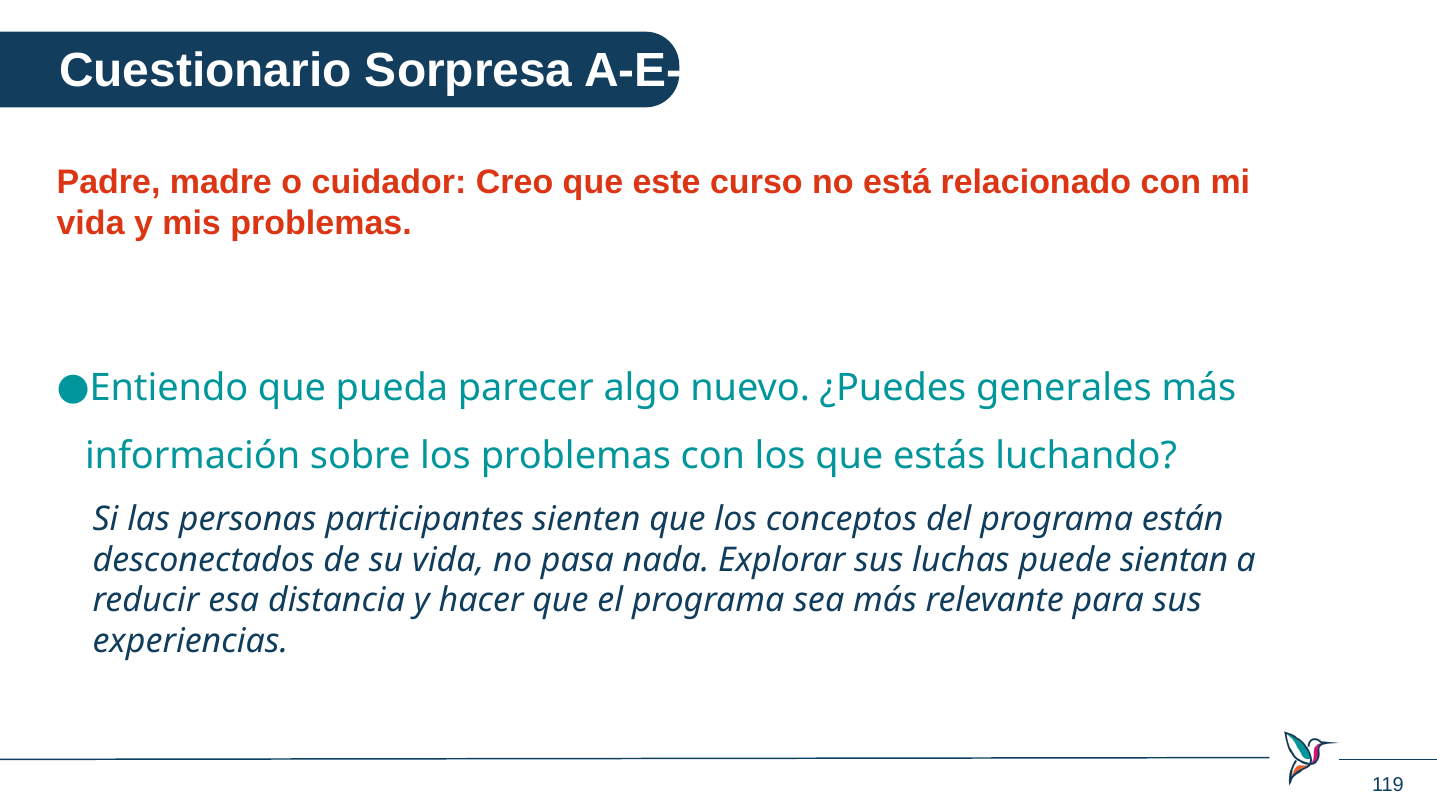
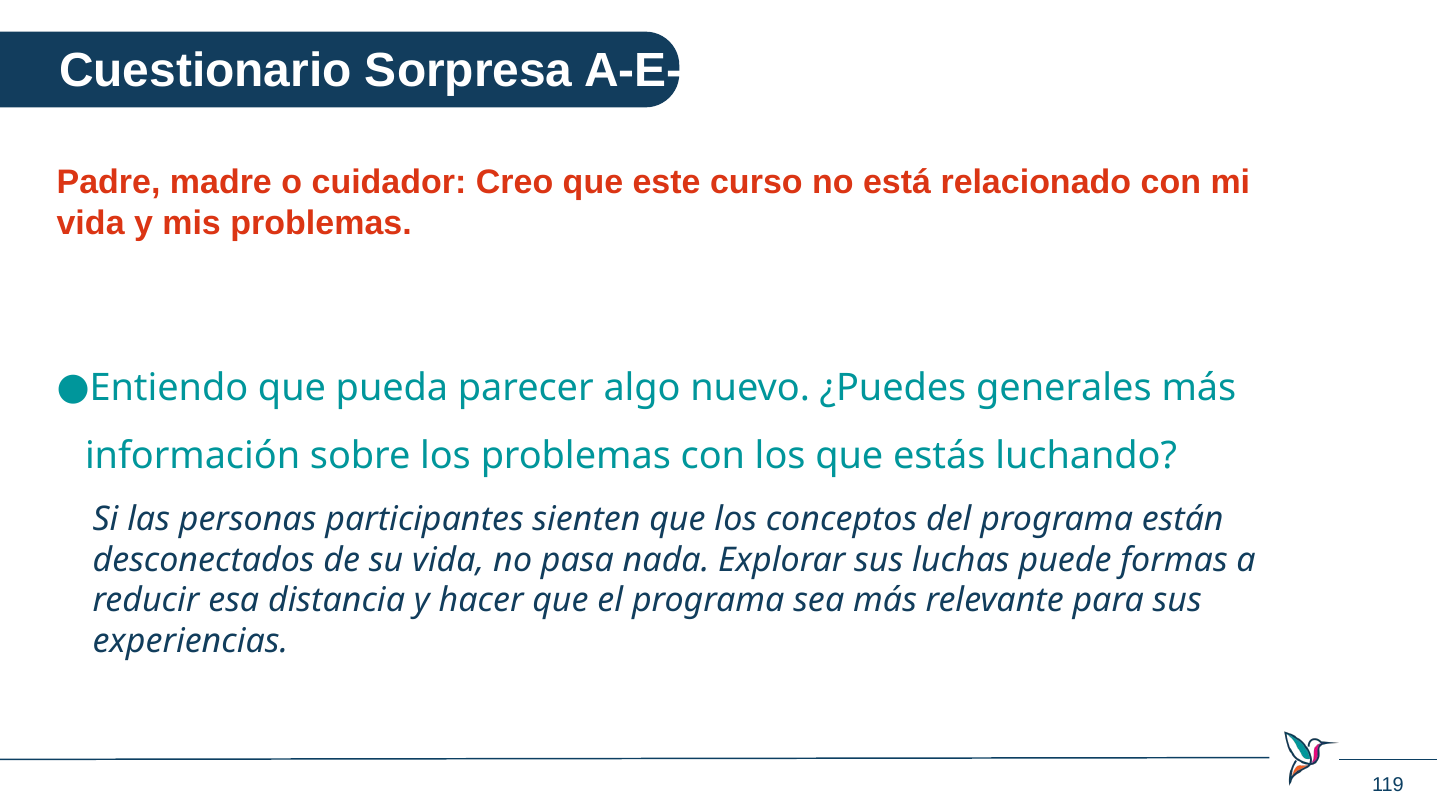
sientan: sientan -> formas
